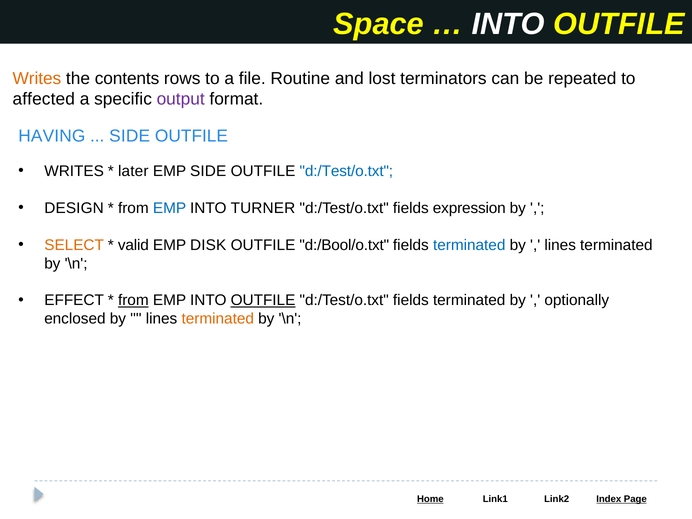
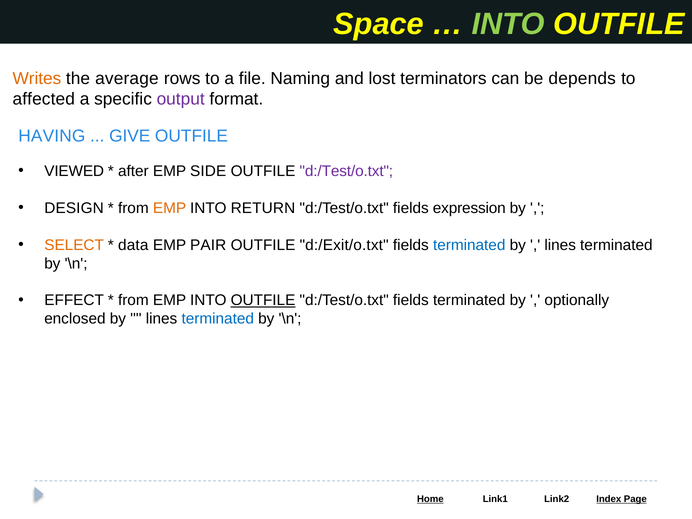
INTO at (508, 24) colour: white -> light green
contents: contents -> average
Routine: Routine -> Naming
repeated: repeated -> depends
SIDE at (130, 136): SIDE -> GIVE
WRITES at (74, 171): WRITES -> VIEWED
later: later -> after
d:/Test/o.txt at (346, 171) colour: blue -> purple
EMP at (170, 208) colour: blue -> orange
TURNER: TURNER -> RETURN
valid: valid -> data
DISK: DISK -> PAIR
d:/Bool/o.txt: d:/Bool/o.txt -> d:/Exit/o.txt
from at (133, 300) underline: present -> none
terminated at (218, 319) colour: orange -> blue
